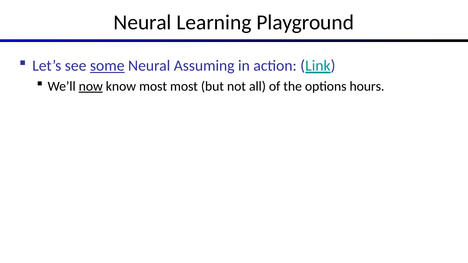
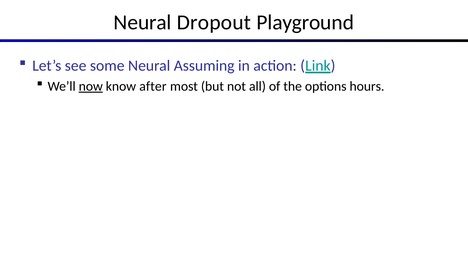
Learning: Learning -> Dropout
some underline: present -> none
know most: most -> after
